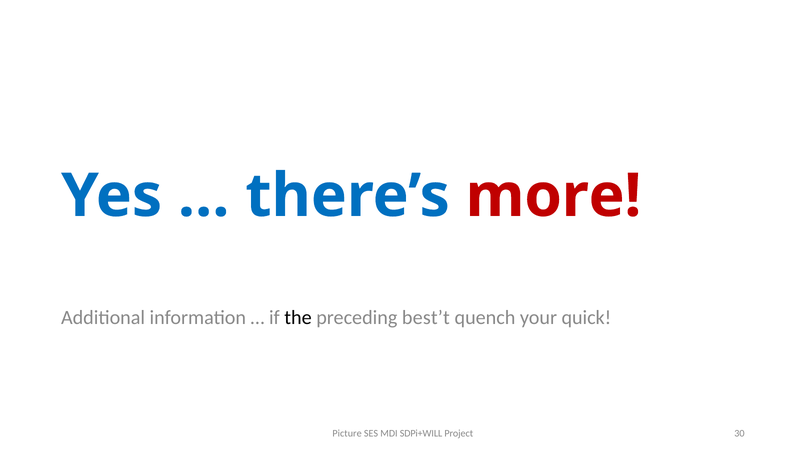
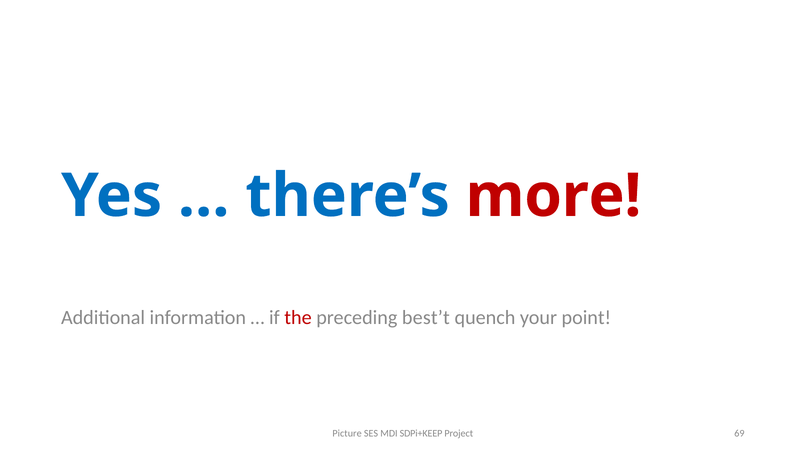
the colour: black -> red
quick: quick -> point
SDPi+WILL: SDPi+WILL -> SDPi+KEEP
30: 30 -> 69
